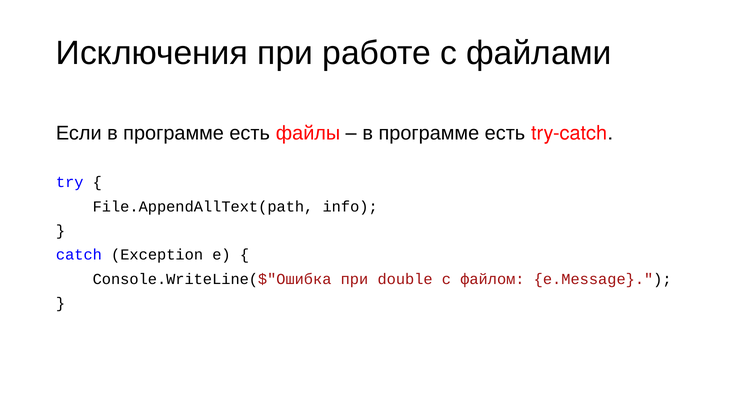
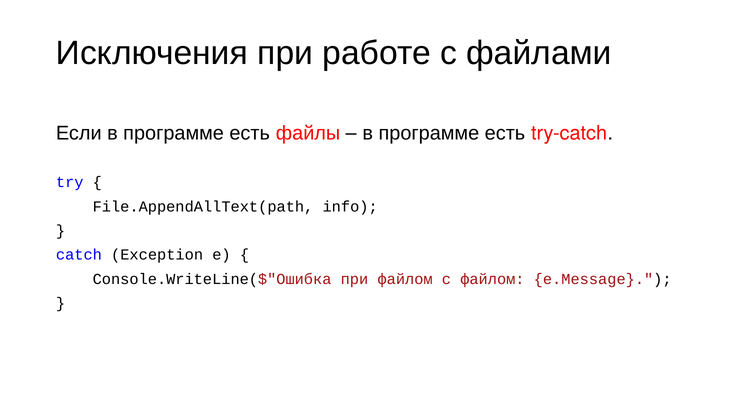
при double: double -> файлом
